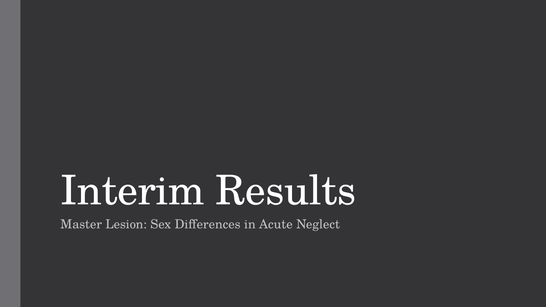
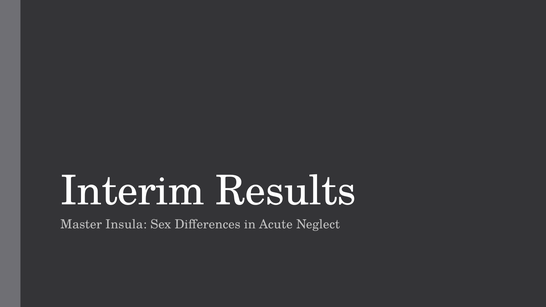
Lesion: Lesion -> Insula
